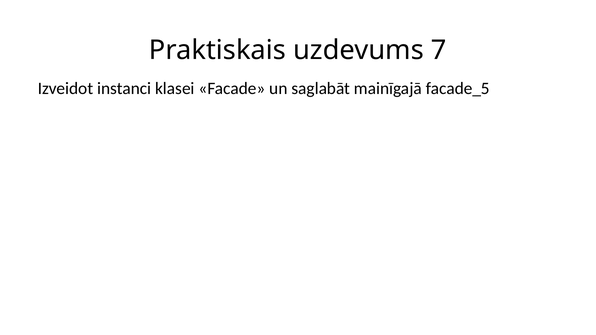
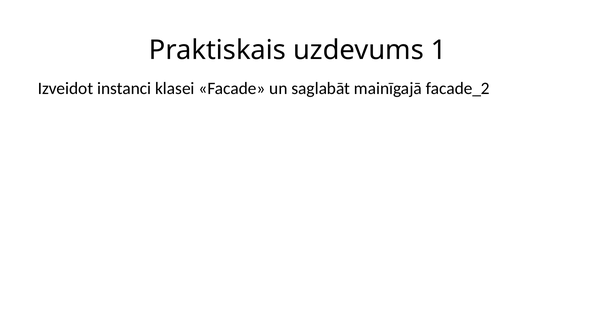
7: 7 -> 1
facade_5: facade_5 -> facade_2
